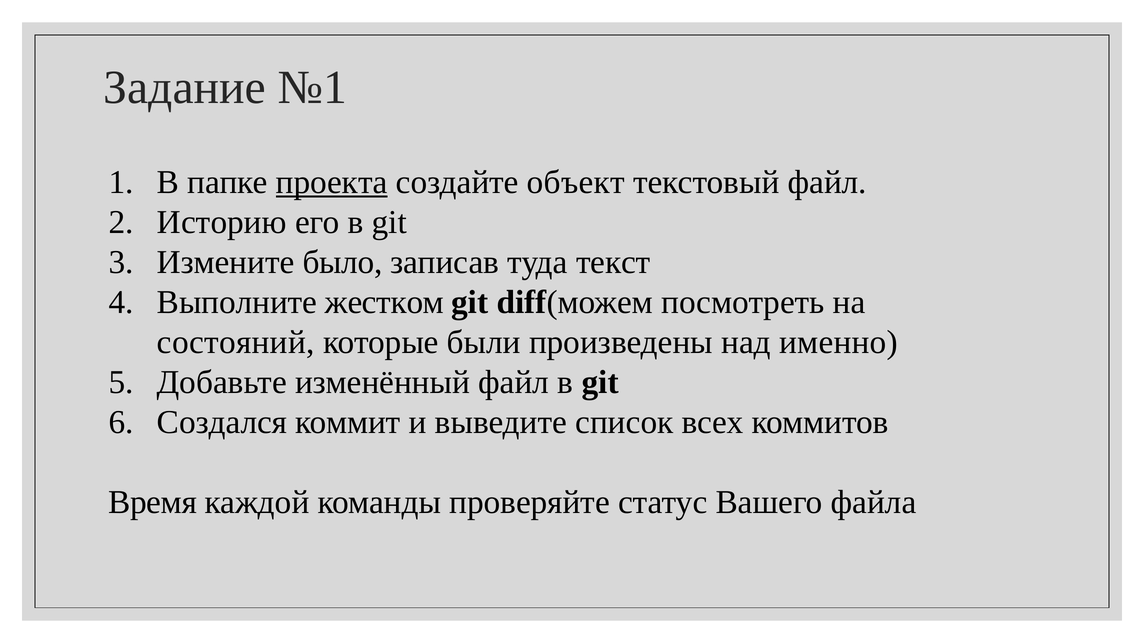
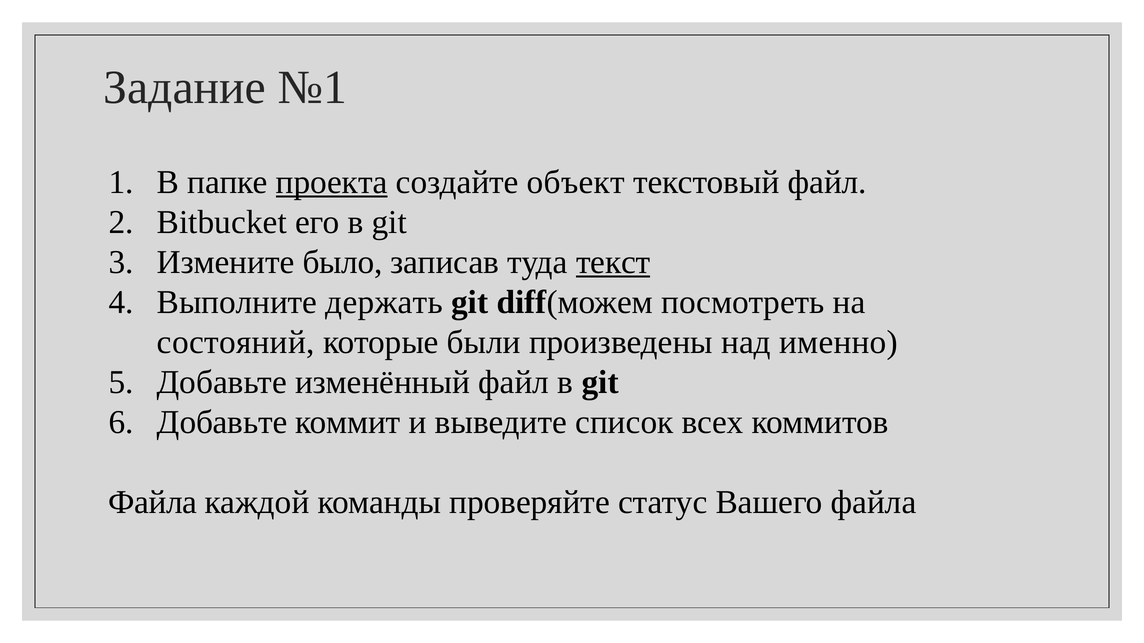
Историю: Историю -> Bitbucket
текст underline: none -> present
жестком: жестком -> держать
Создался at (222, 423): Создался -> Добавьте
Время at (153, 503): Время -> Файла
